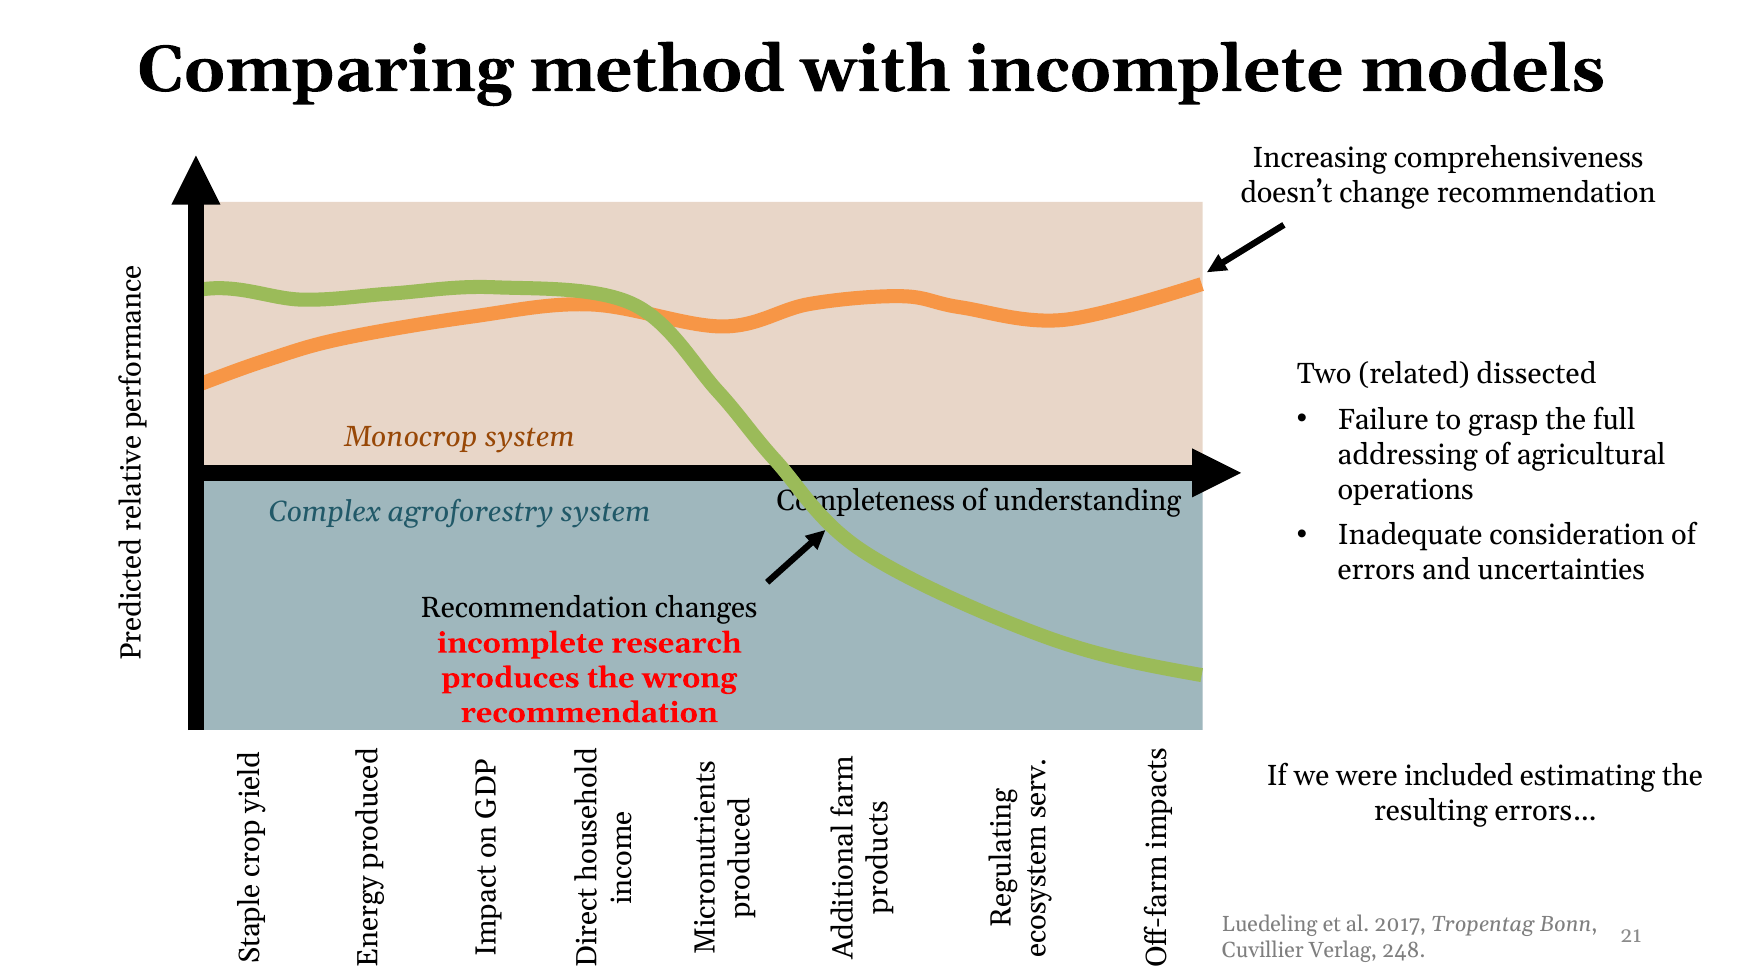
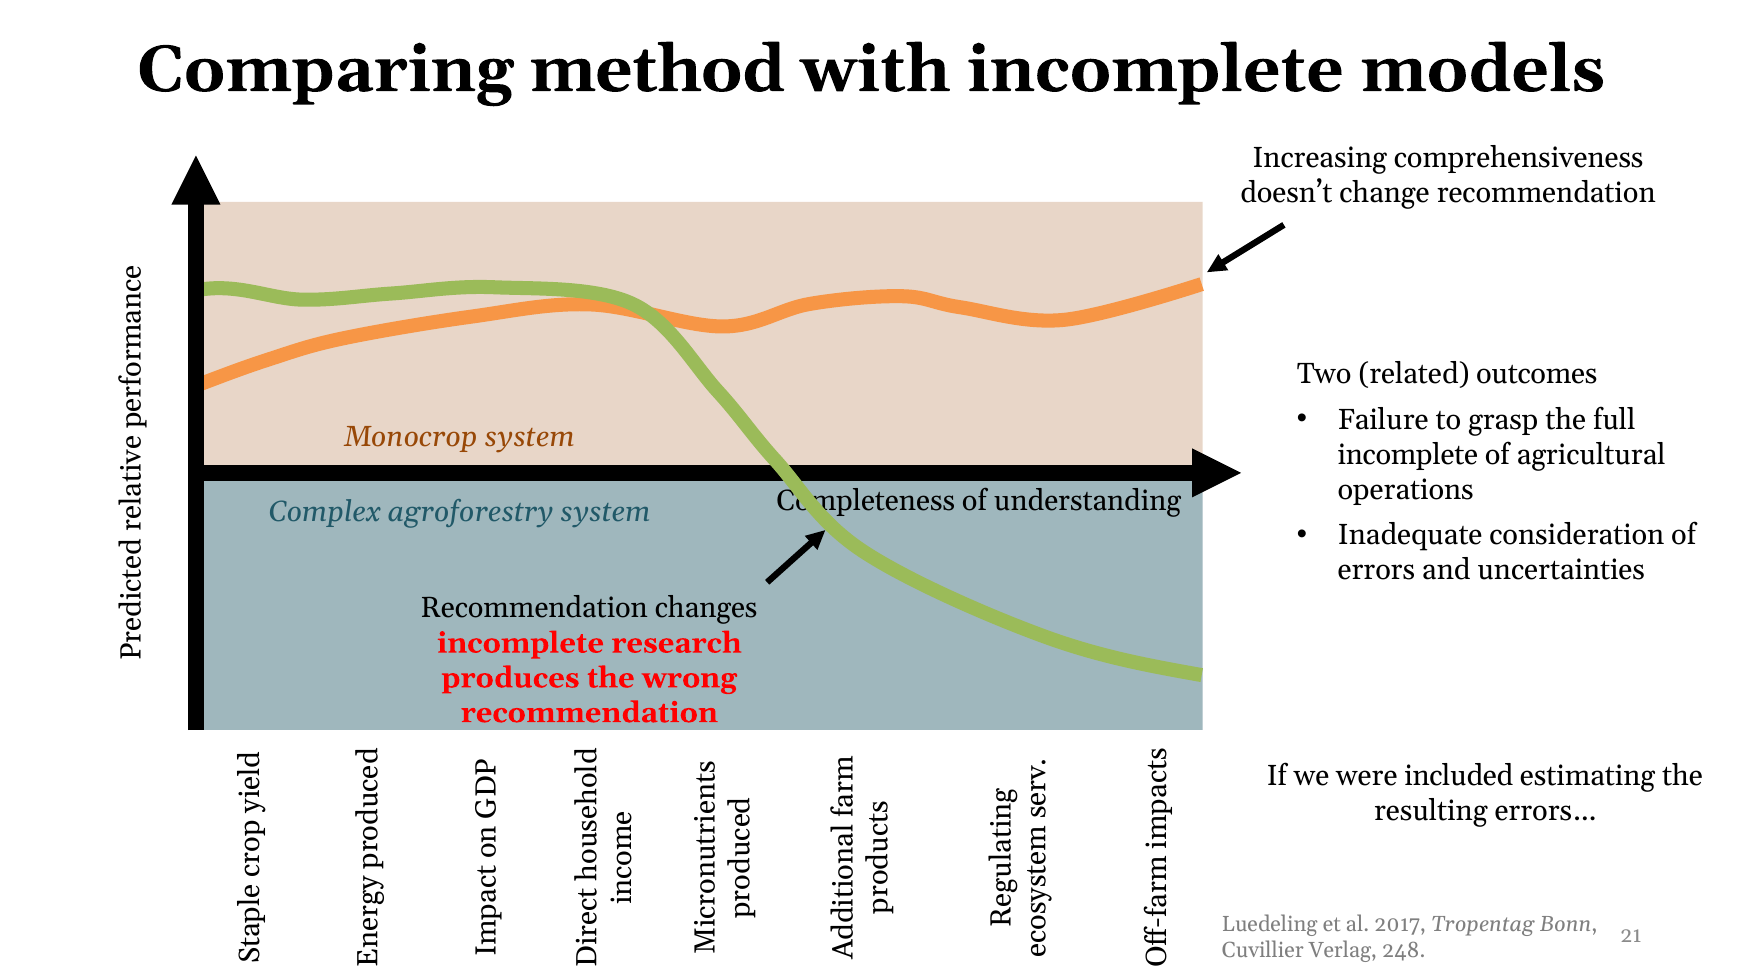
dissected: dissected -> outcomes
addressing at (1408, 455): addressing -> incomplete
